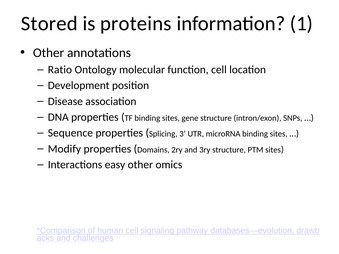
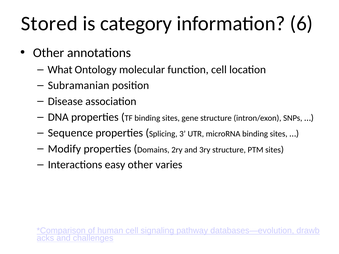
proteins: proteins -> category
1: 1 -> 6
Ratio: Ratio -> What
Development: Development -> Subramanian
omics: omics -> varies
